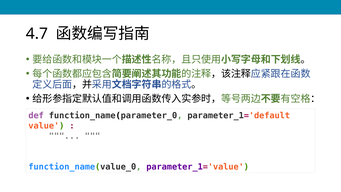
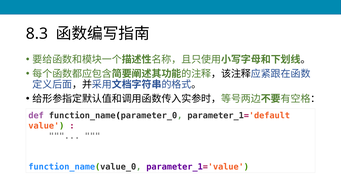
4.7: 4.7 -> 8.3
